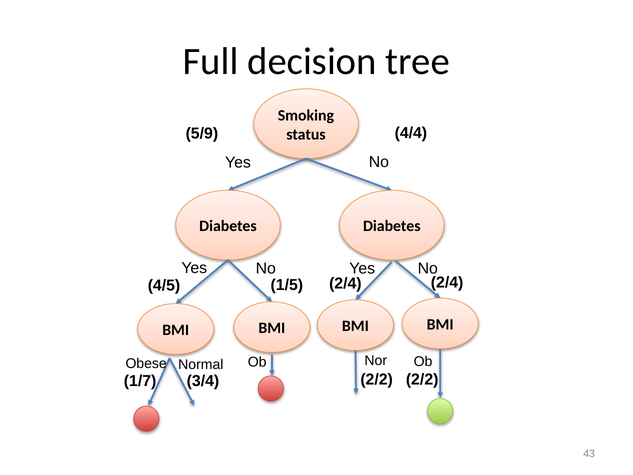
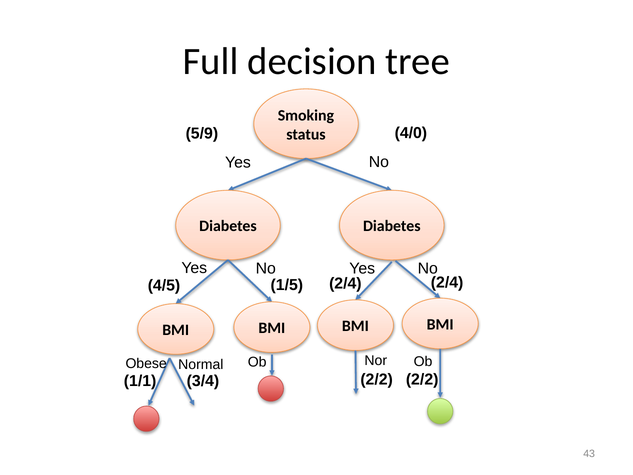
4/4: 4/4 -> 4/0
1/7: 1/7 -> 1/1
